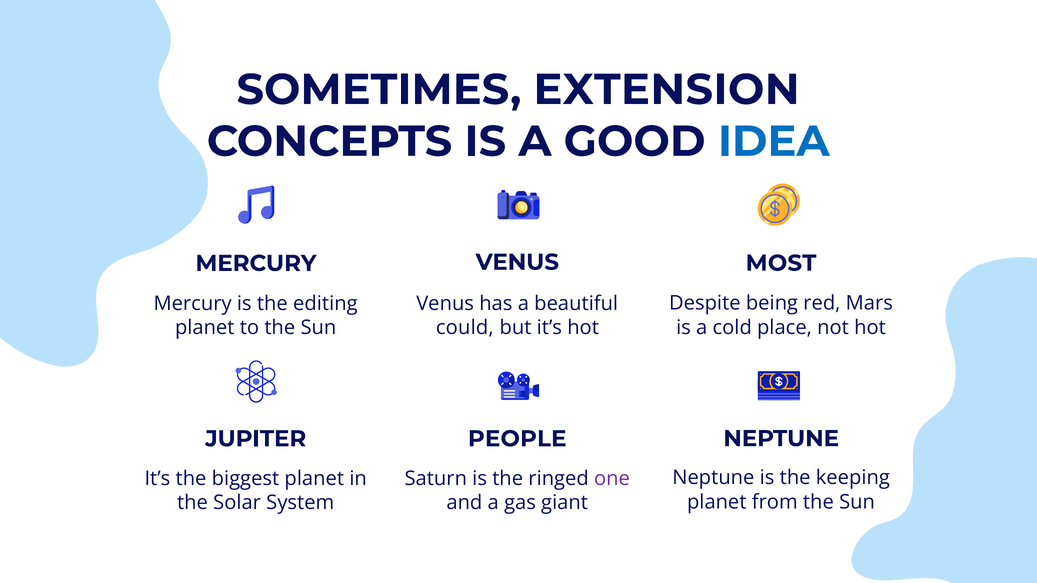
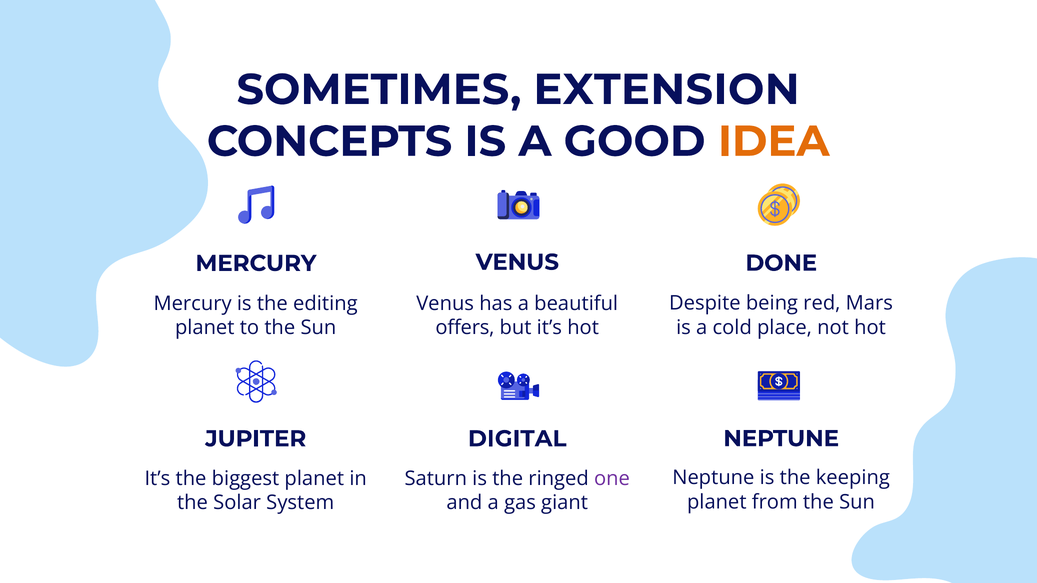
IDEA colour: blue -> orange
MOST: MOST -> DONE
could: could -> offers
PEOPLE: PEOPLE -> DIGITAL
